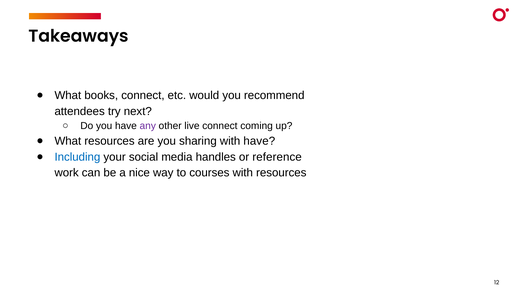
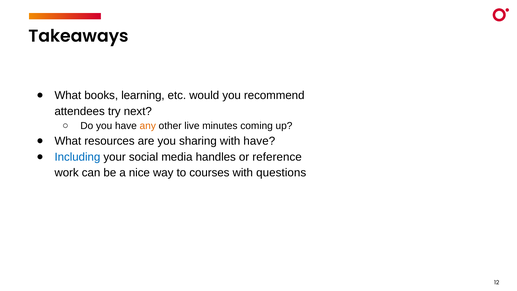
books connect: connect -> learning
any colour: purple -> orange
live connect: connect -> minutes
with resources: resources -> questions
